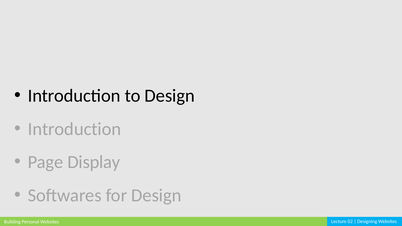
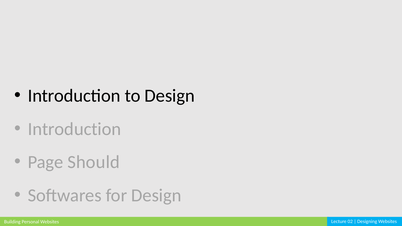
Display: Display -> Should
